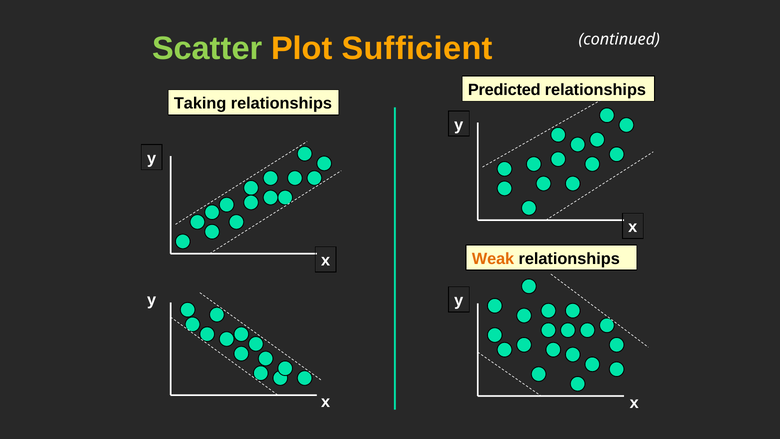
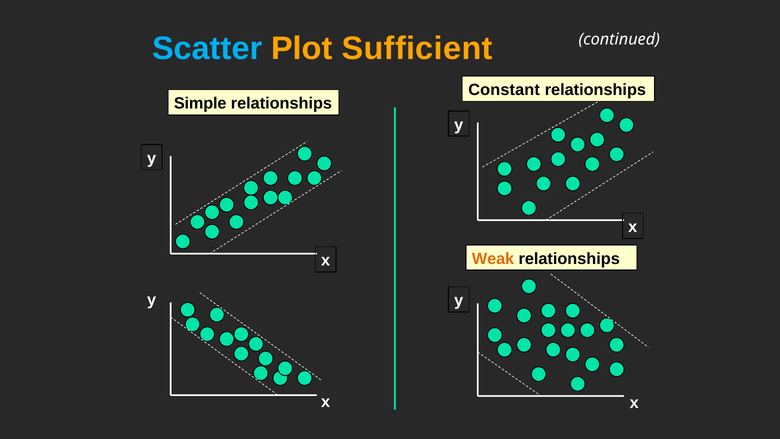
Scatter colour: light green -> light blue
Predicted: Predicted -> Constant
Taking: Taking -> Simple
